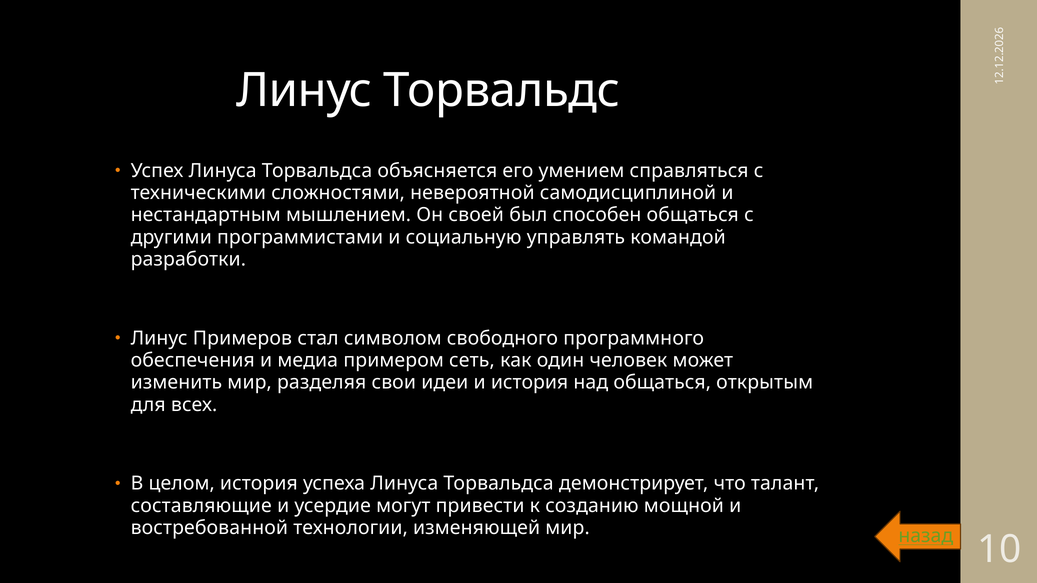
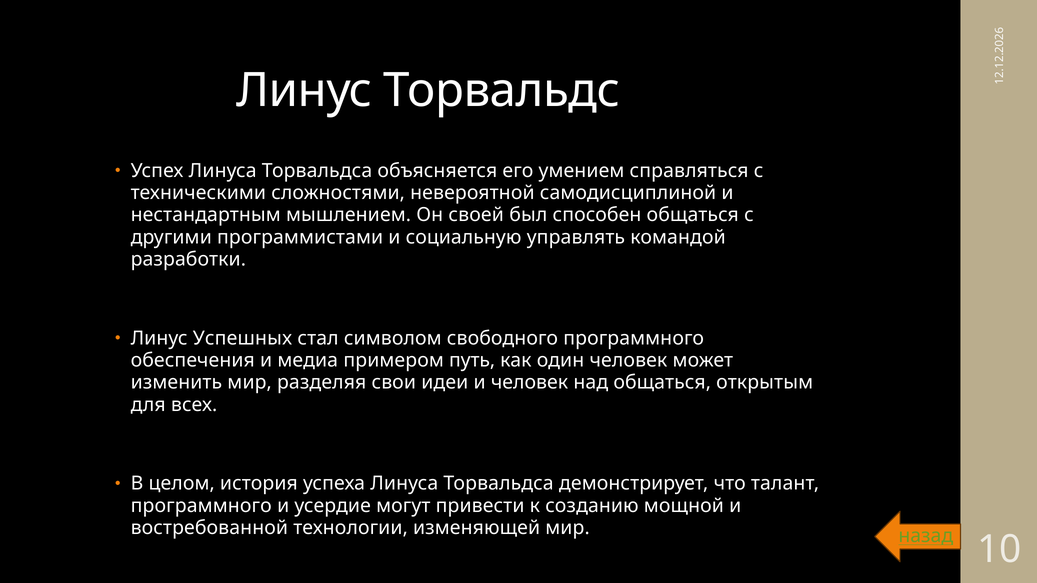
Примеров: Примеров -> Успешных
сеть: сеть -> путь
и история: история -> человек
составляющие at (201, 506): составляющие -> программного
